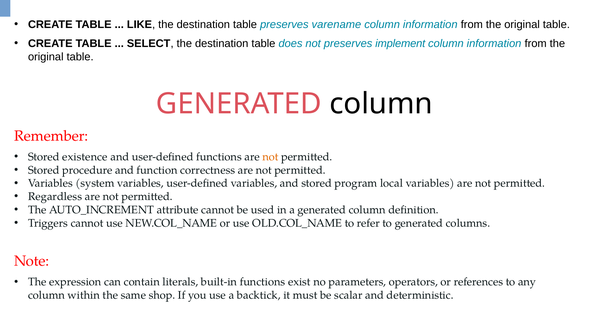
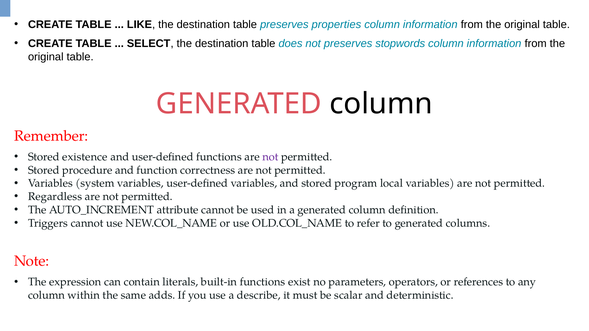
varename: varename -> properties
implement: implement -> stopwords
not at (270, 157) colour: orange -> purple
shop: shop -> adds
backtick: backtick -> describe
